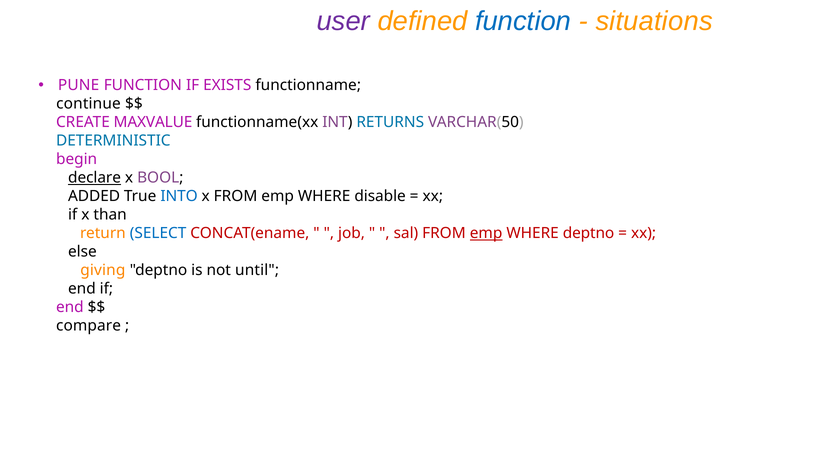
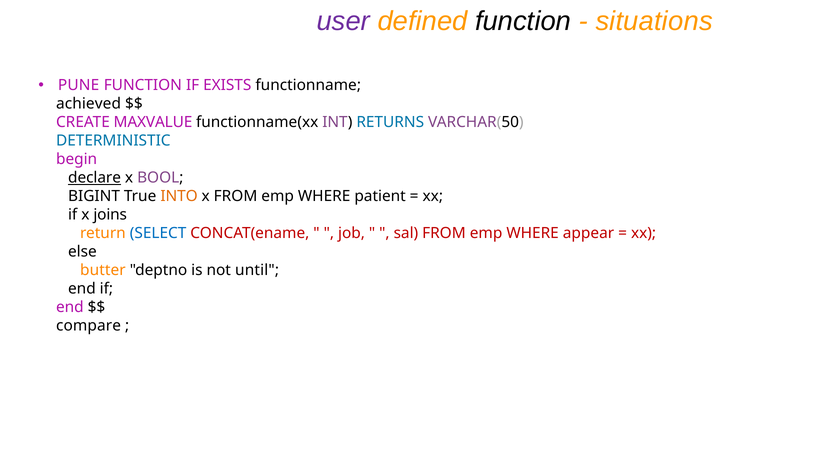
function at (523, 21) colour: blue -> black
continue: continue -> achieved
ADDED: ADDED -> BIGINT
INTO colour: blue -> orange
disable: disable -> patient
than: than -> joins
emp at (486, 233) underline: present -> none
WHERE deptno: deptno -> appear
giving: giving -> butter
